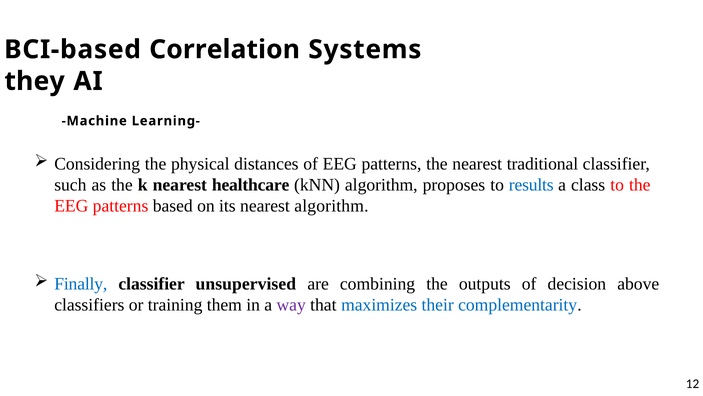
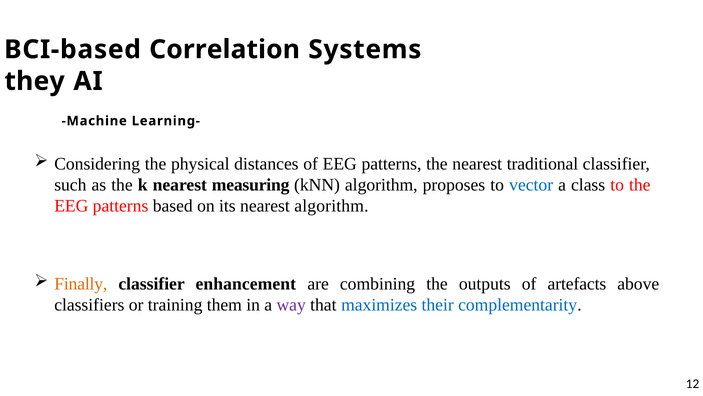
healthcare: healthcare -> measuring
results: results -> vector
Finally colour: blue -> orange
unsupervised: unsupervised -> enhancement
decision: decision -> artefacts
